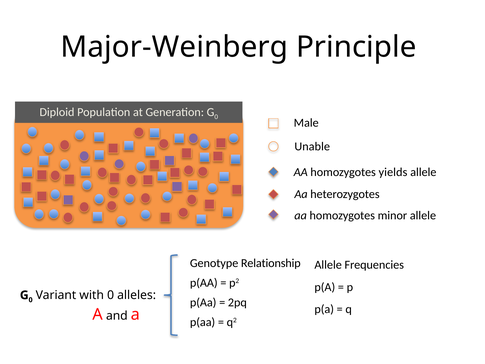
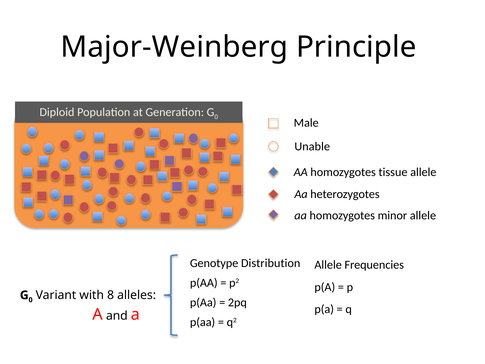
yields: yields -> tissue
Relationship: Relationship -> Distribution
with 0: 0 -> 8
